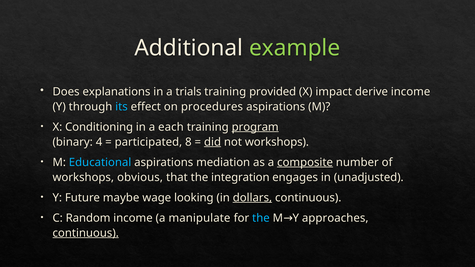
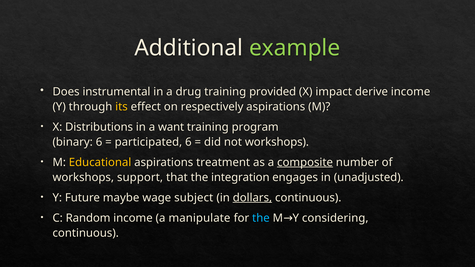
explanations: explanations -> instrumental
trials: trials -> drug
its colour: light blue -> yellow
procedures: procedures -> respectively
Conditioning: Conditioning -> Distributions
each: each -> want
program underline: present -> none
binary 4: 4 -> 6
participated 8: 8 -> 6
did underline: present -> none
Educational colour: light blue -> yellow
mediation: mediation -> treatment
obvious: obvious -> support
looking: looking -> subject
approaches: approaches -> considering
continuous at (86, 233) underline: present -> none
